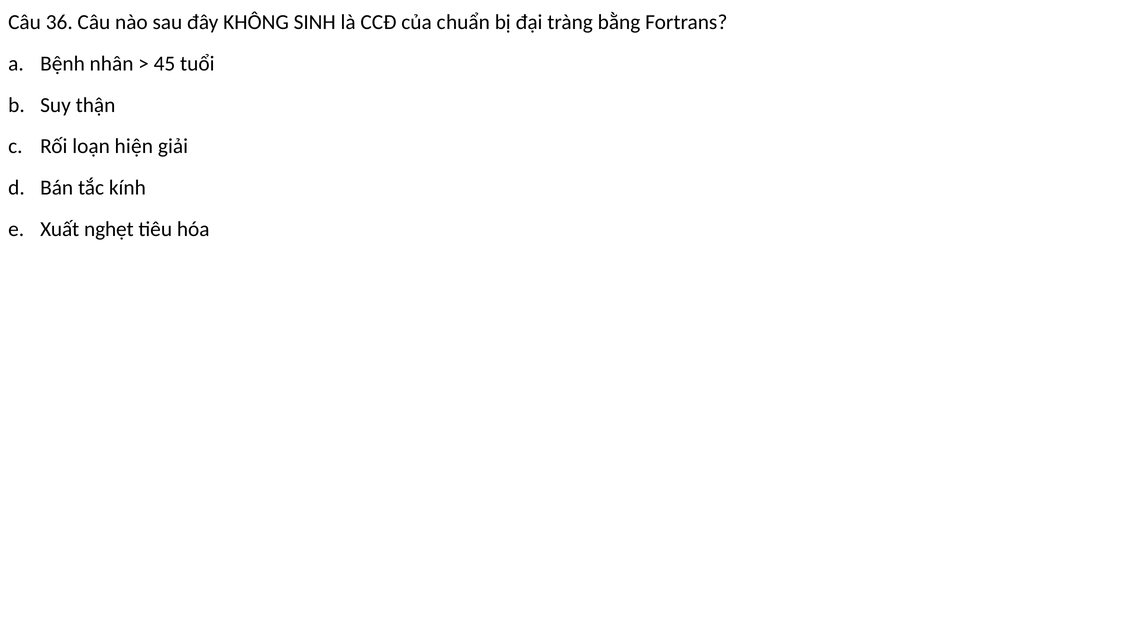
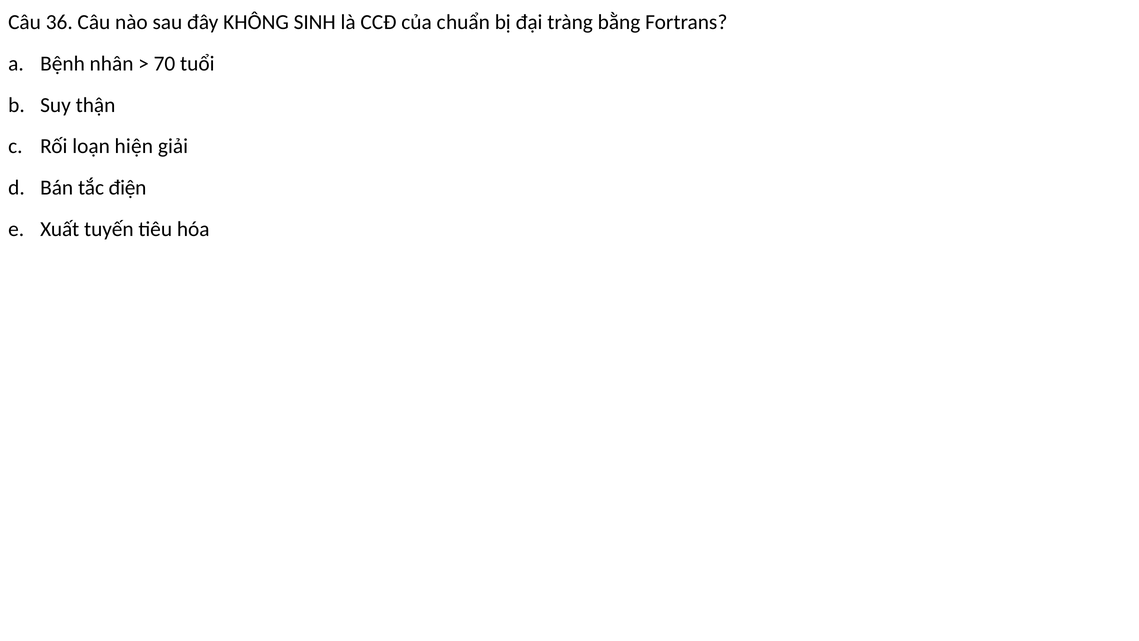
45: 45 -> 70
kính: kính -> điện
nghẹt: nghẹt -> tuyến
